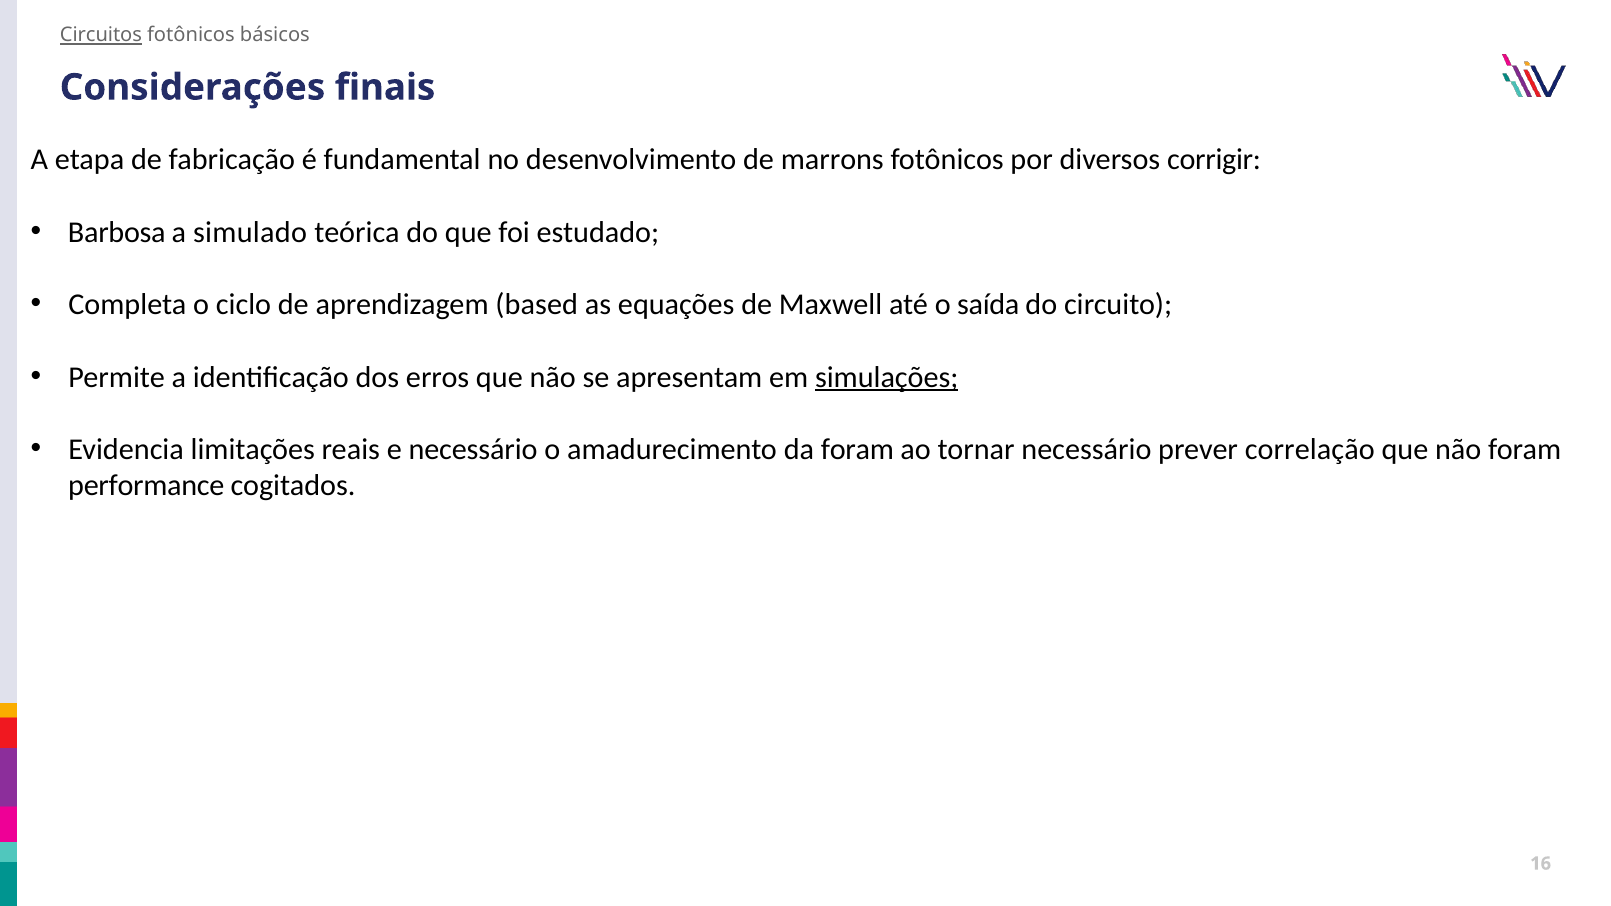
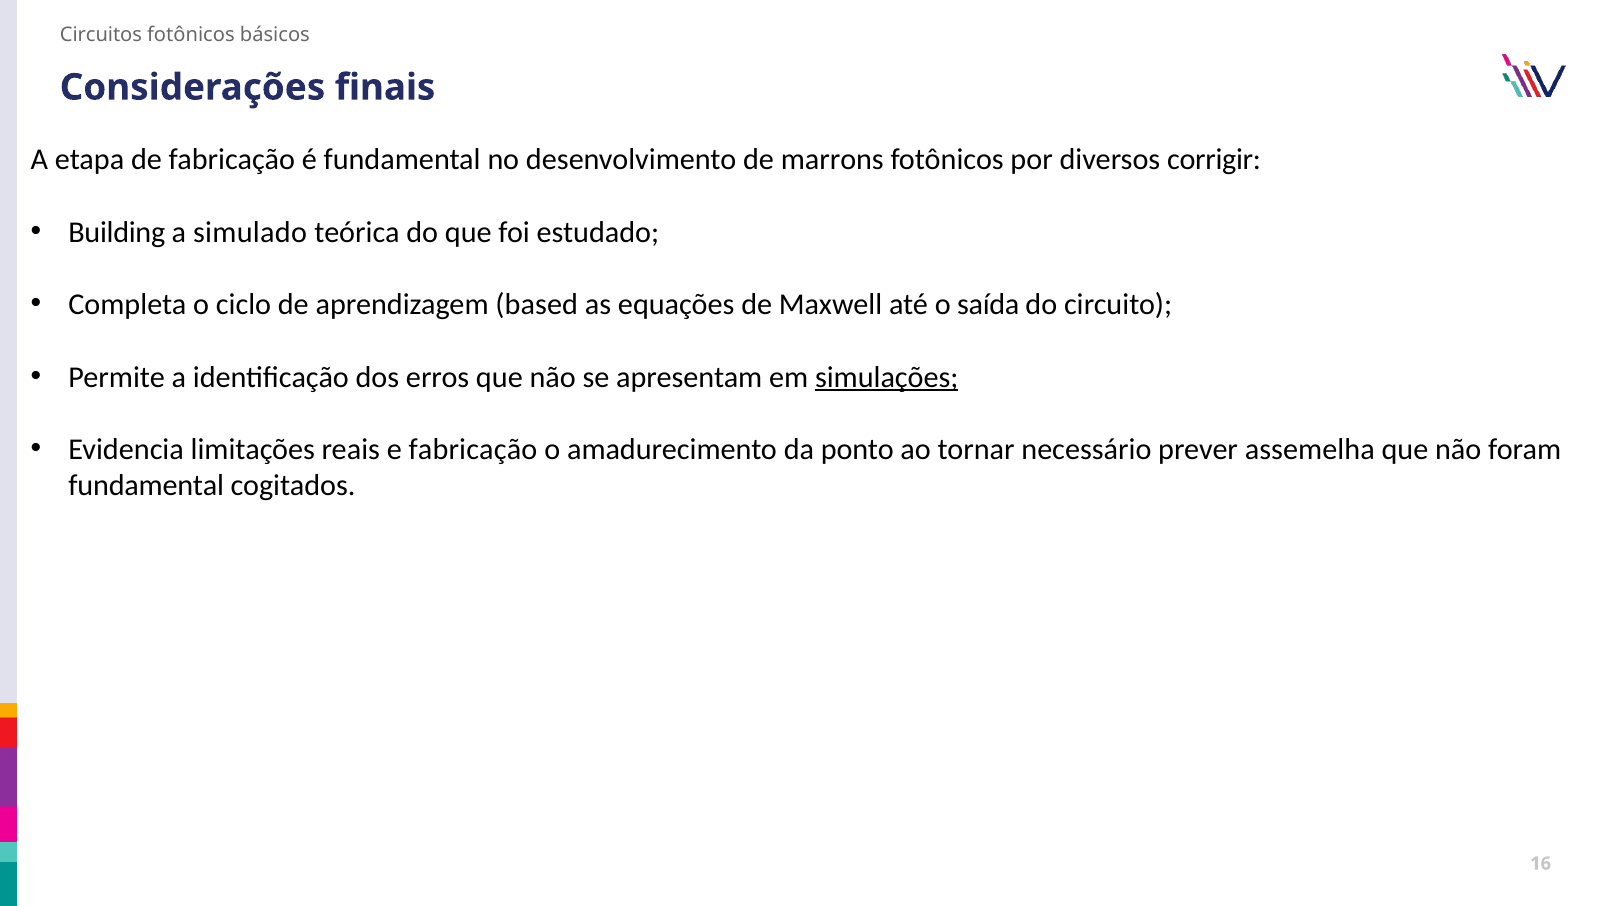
Circuitos underline: present -> none
Barbosa: Barbosa -> Building
e necessário: necessário -> fabricação
da foram: foram -> ponto
correlação: correlação -> assemelha
performance at (146, 486): performance -> fundamental
